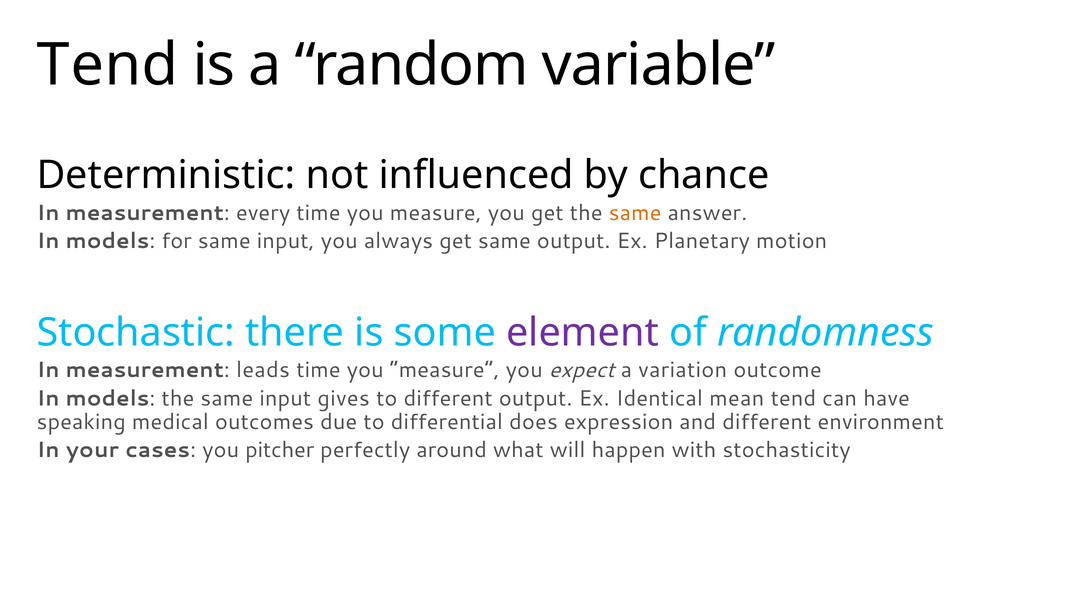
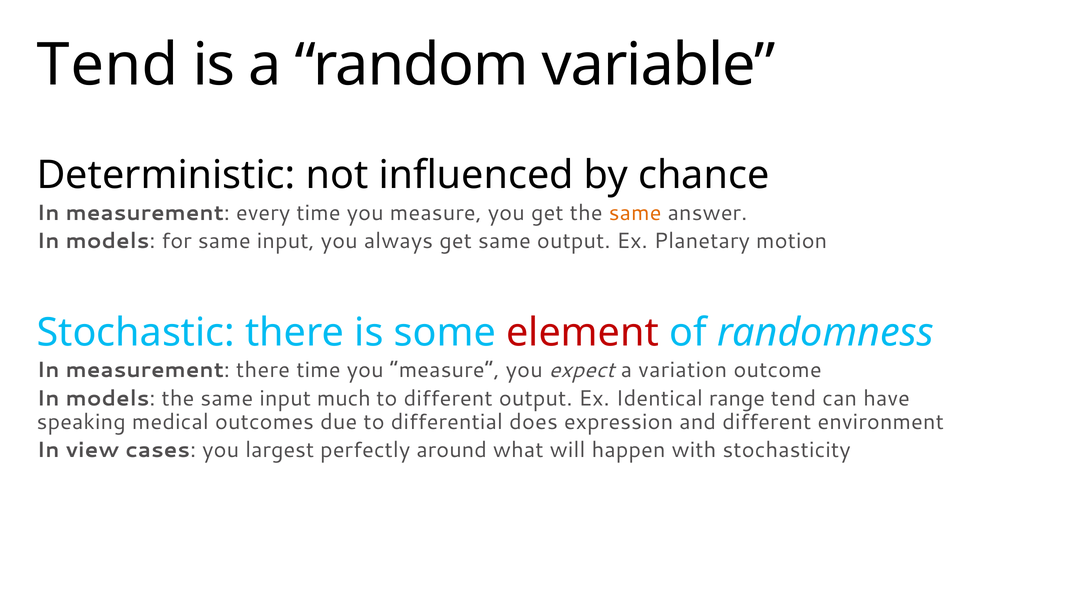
element colour: purple -> red
measurement leads: leads -> there
gives: gives -> much
mean: mean -> range
your: your -> view
pitcher: pitcher -> largest
